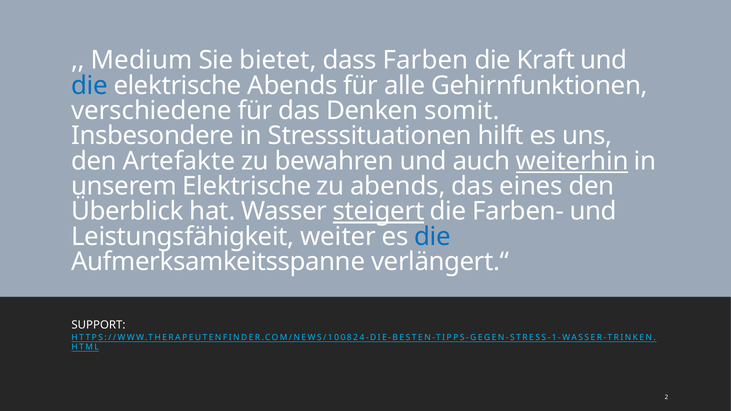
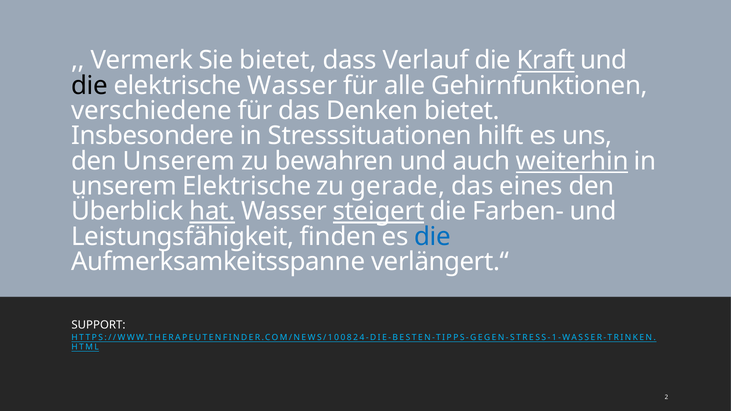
Medium: Medium -> Vermerk
Farben: Farben -> Verlauf
Kraft underline: none -> present
die at (90, 86) colour: blue -> black
elektrische Abends: Abends -> Wasser
Denken somit: somit -> bietet
den Artefakte: Artefakte -> Unserem
zu abends: abends -> gerade
hat underline: none -> present
weiter: weiter -> finden
